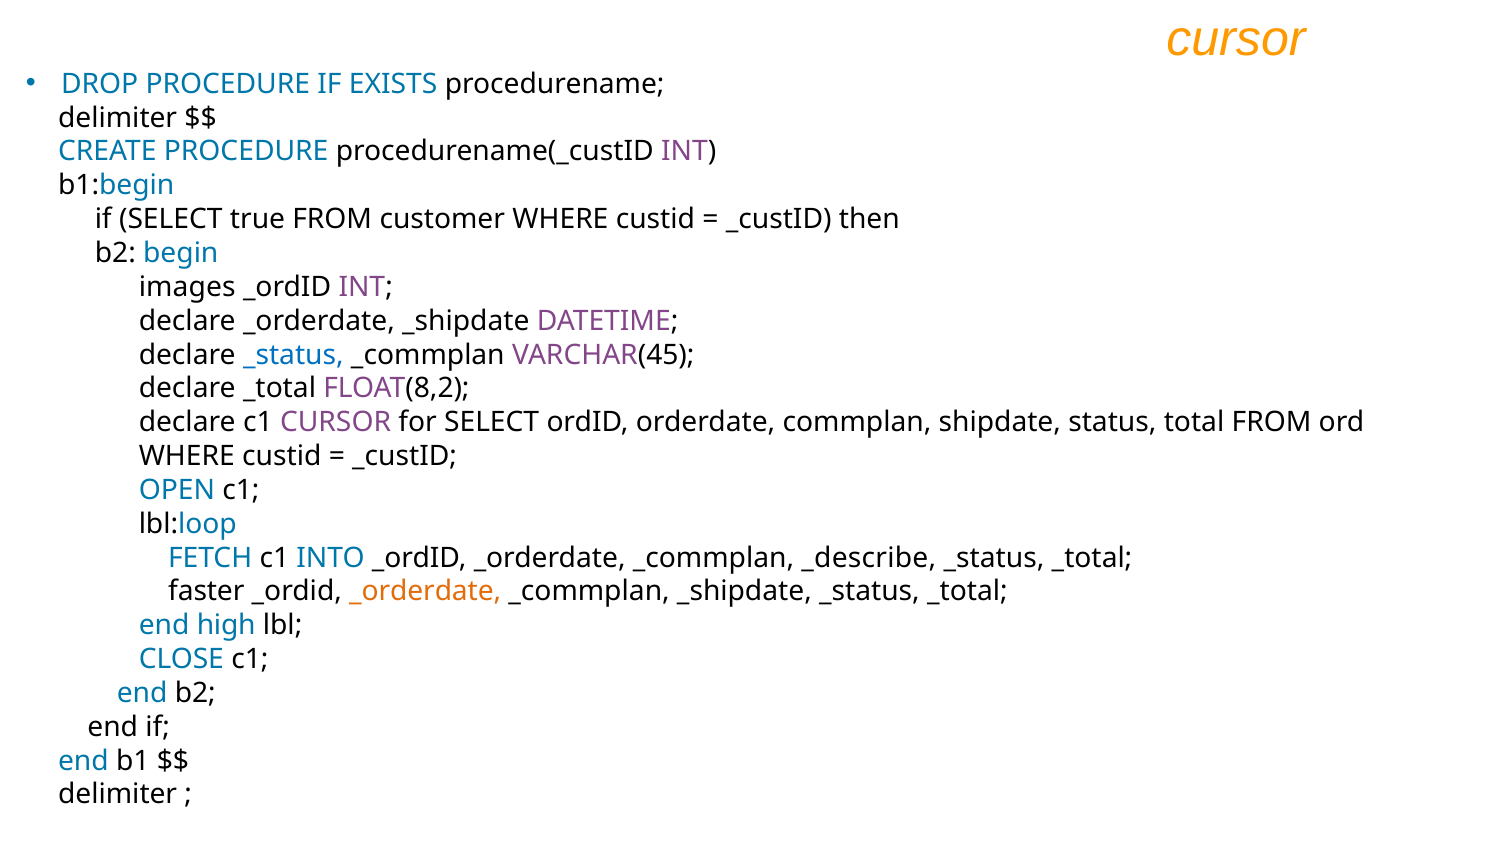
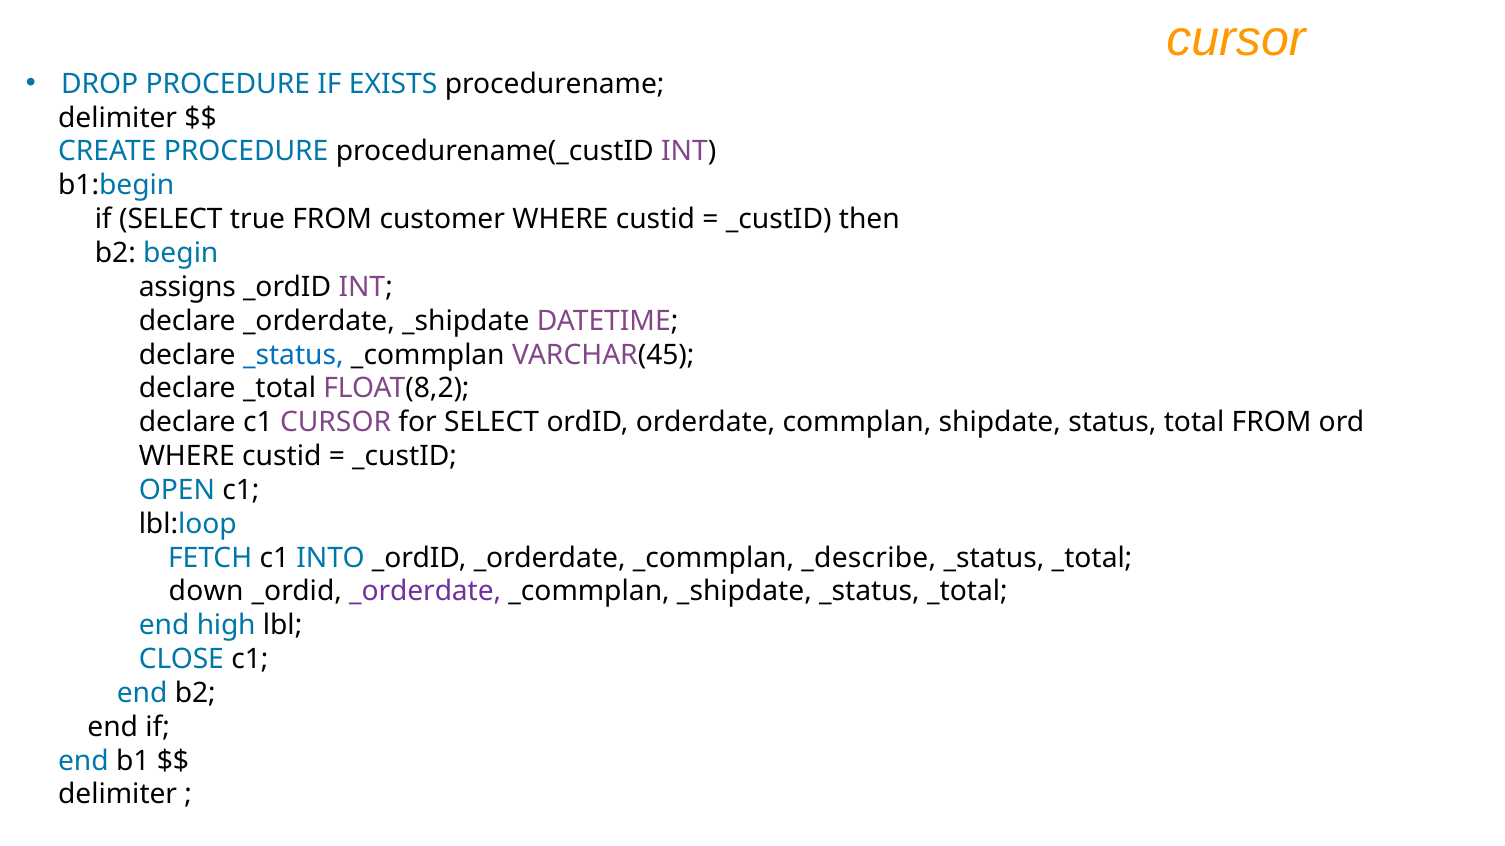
images: images -> assigns
faster: faster -> down
_orderdate at (425, 592) colour: orange -> purple
